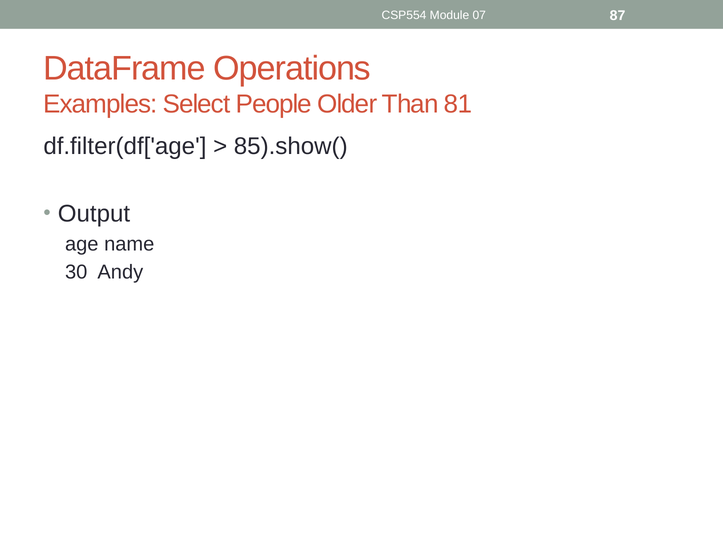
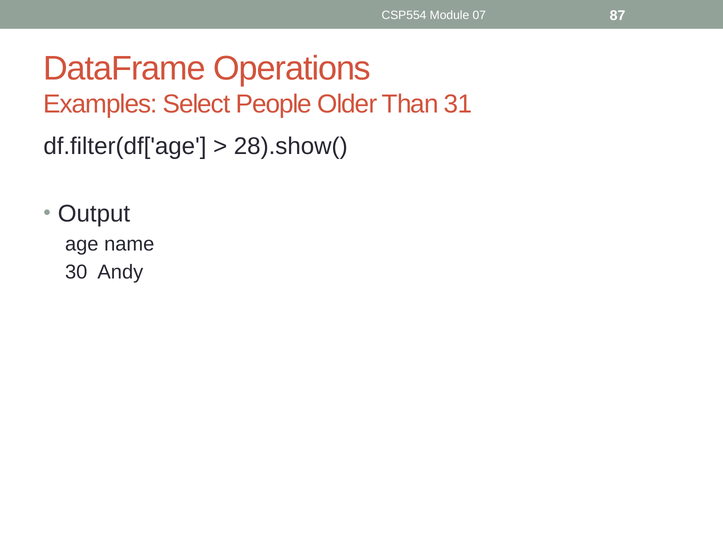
81: 81 -> 31
85).show(: 85).show( -> 28).show(
